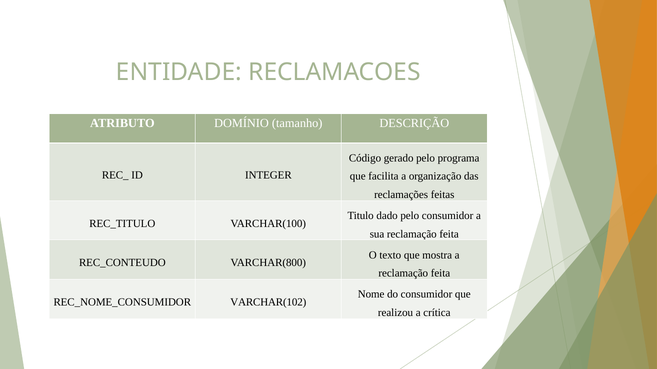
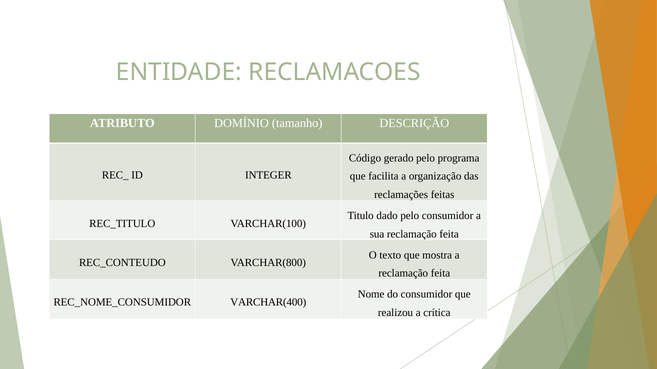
VARCHAR(102: VARCHAR(102 -> VARCHAR(400
